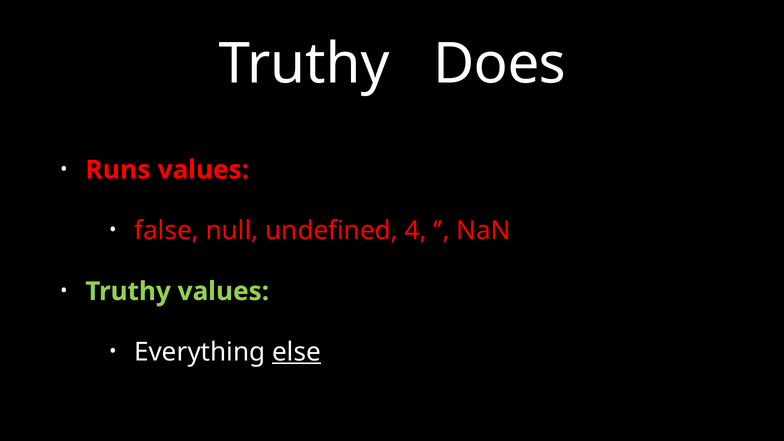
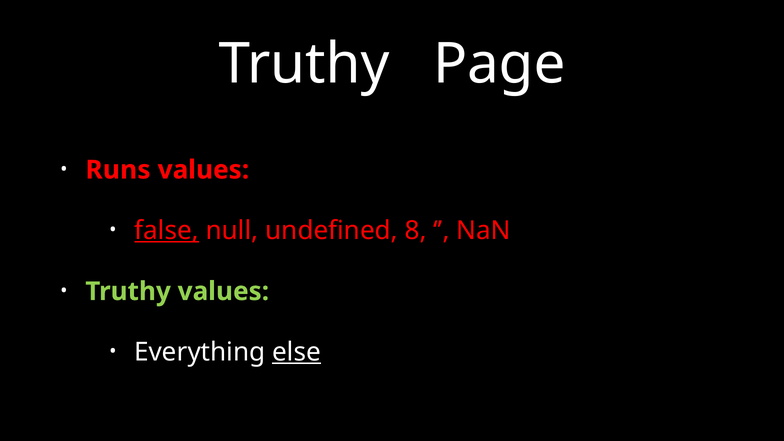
Does: Does -> Page
false underline: none -> present
4: 4 -> 8
